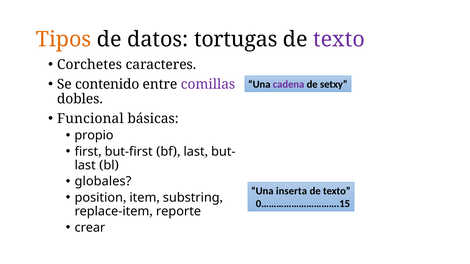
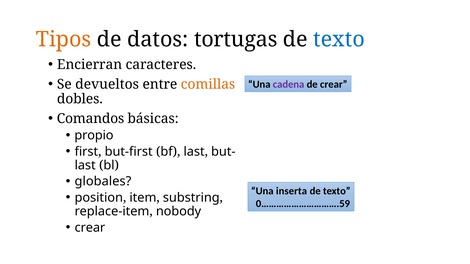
texto at (339, 39) colour: purple -> blue
Corchetes: Corchetes -> Encierran
contenido: contenido -> devueltos
comillas colour: purple -> orange
de setxy: setxy -> crear
Funcional: Funcional -> Comandos
0………………………….15: 0………………………….15 -> 0………………………….59
reporte: reporte -> nobody
